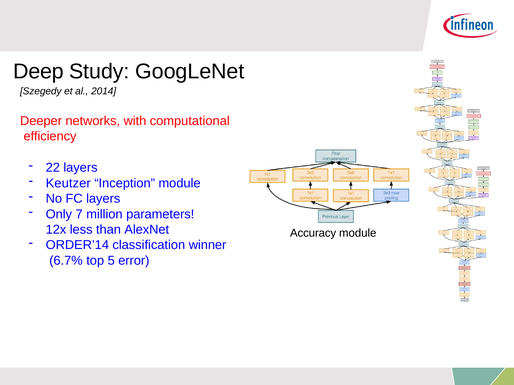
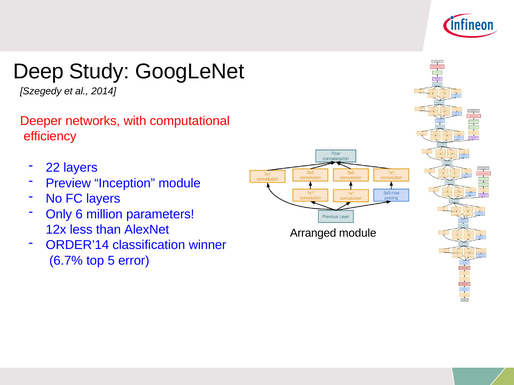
Keutzer: Keutzer -> Preview
Only 7: 7 -> 6
Accuracy: Accuracy -> Arranged
